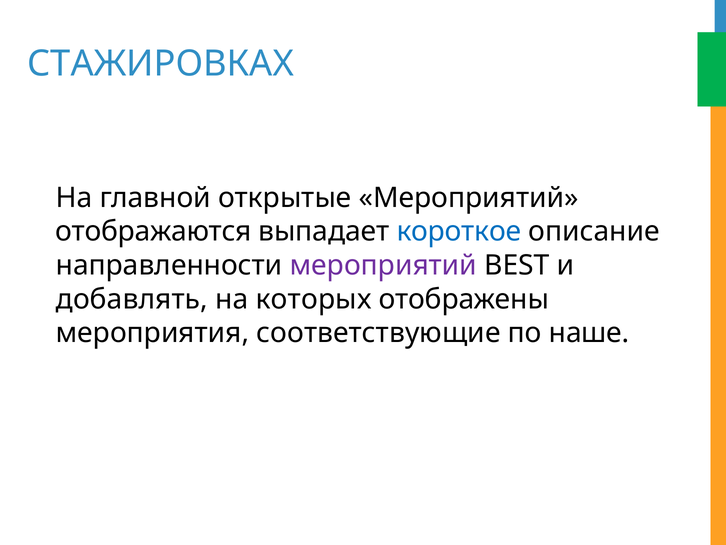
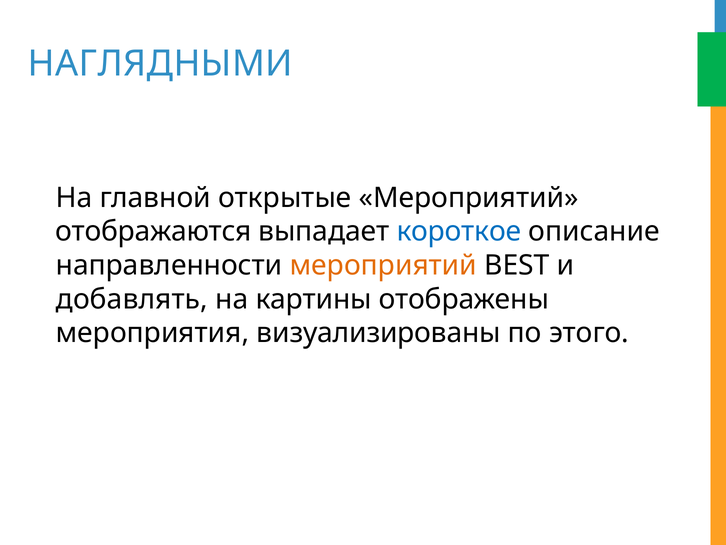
СТАЖИРОВКАХ: СТАЖИРОВКАХ -> НАГЛЯДНЫМИ
мероприятий at (383, 265) colour: purple -> orange
которых: которых -> картины
соответствующие: соответствующие -> визуализированы
наше: наше -> этого
